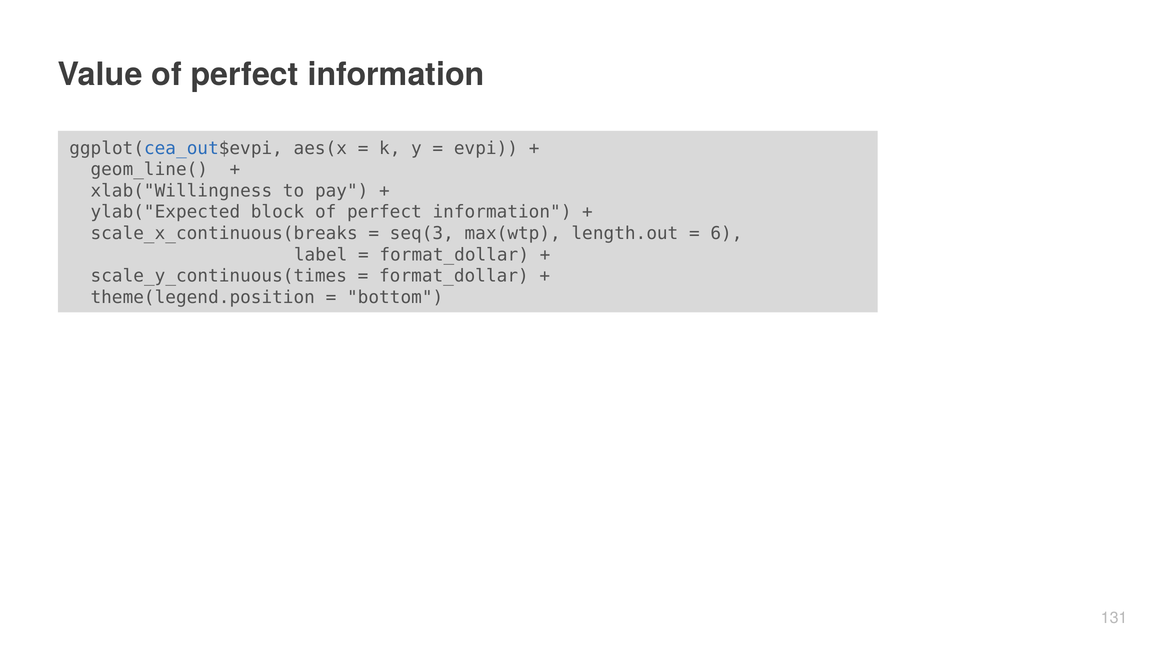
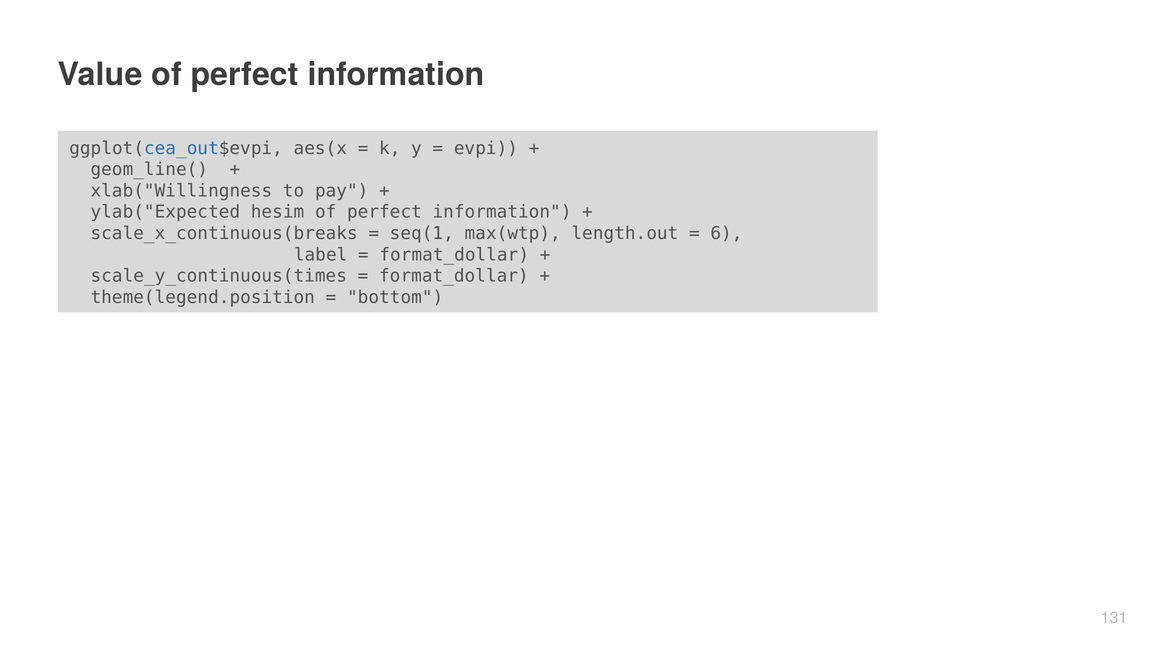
block: block -> hesim
seq(3: seq(3 -> seq(1
